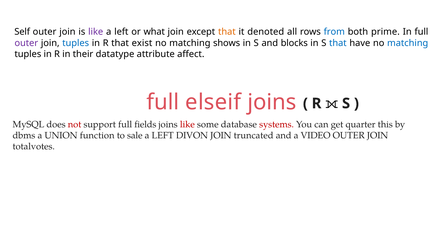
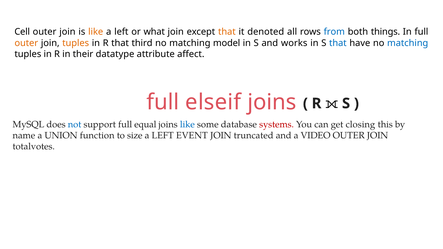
Self: Self -> Cell
like at (96, 32) colour: purple -> orange
prime: prime -> things
outer at (26, 43) colour: purple -> orange
tuples at (76, 43) colour: blue -> orange
exist: exist -> third
shows: shows -> model
blocks: blocks -> works
not colour: red -> blue
fields: fields -> equal
like at (187, 125) colour: red -> blue
quarter: quarter -> closing
dbms: dbms -> name
sale: sale -> size
DIVON: DIVON -> EVENT
